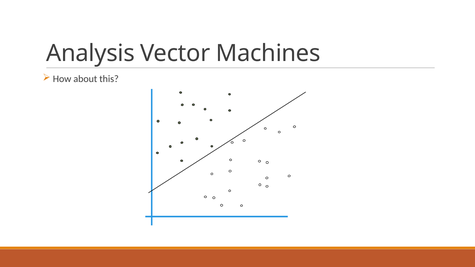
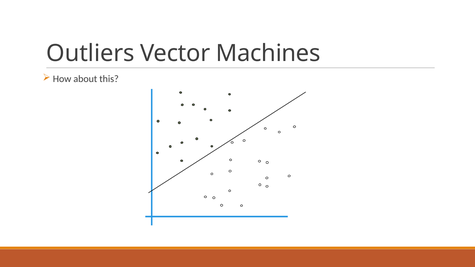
Analysis: Analysis -> Outliers
